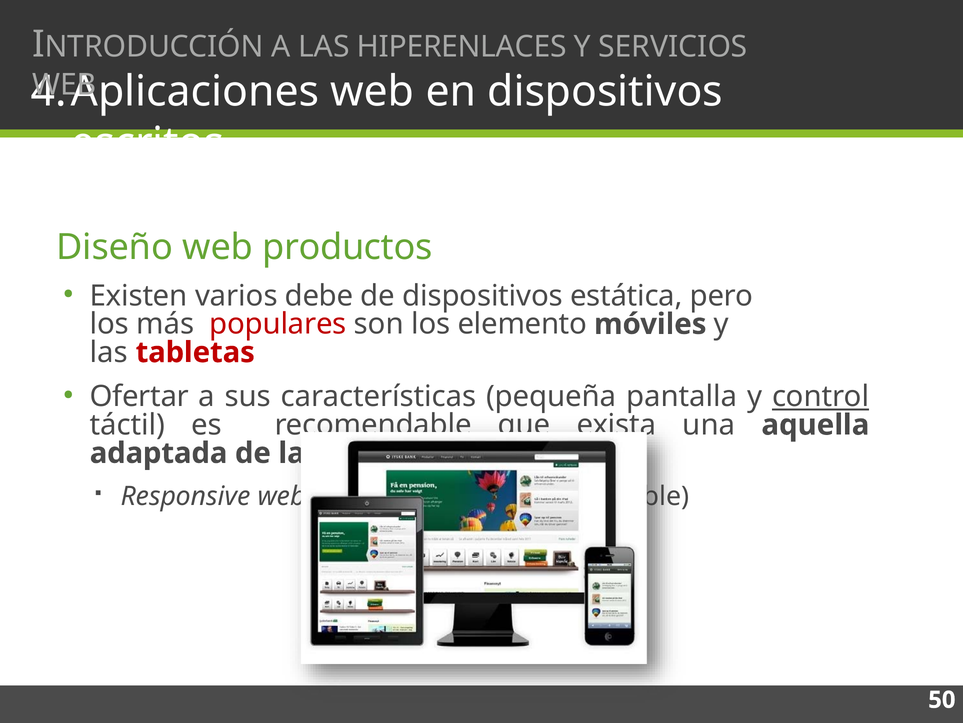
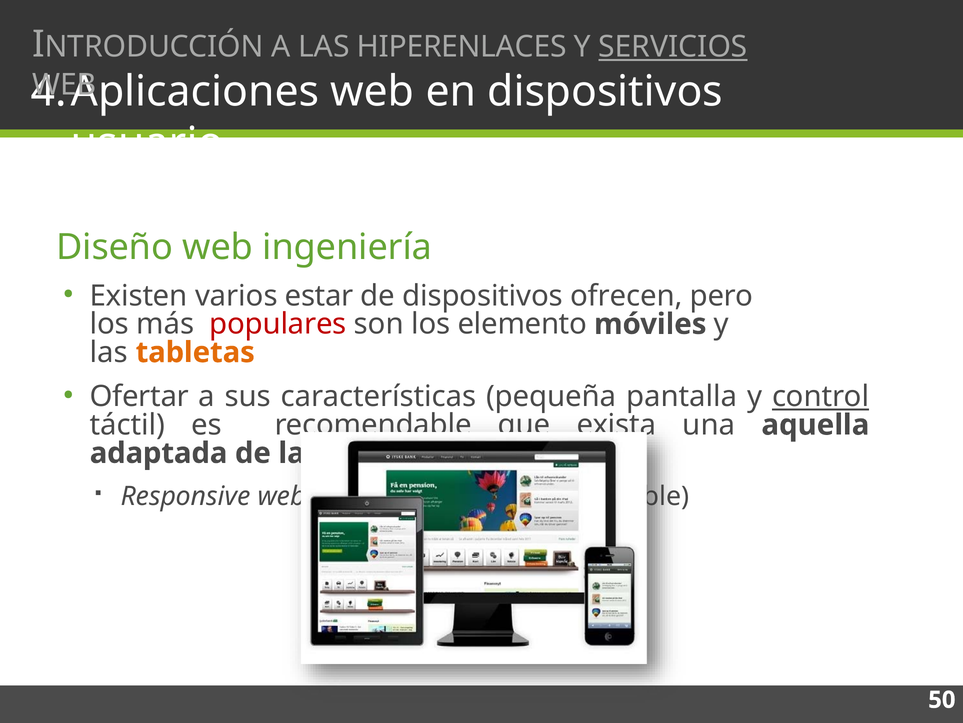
SERVICIOS underline: none -> present
escritos: escritos -> usuario
productos: productos -> ingeniería
debe: debe -> estar
estática: estática -> ofrecen
tabletas colour: red -> orange
